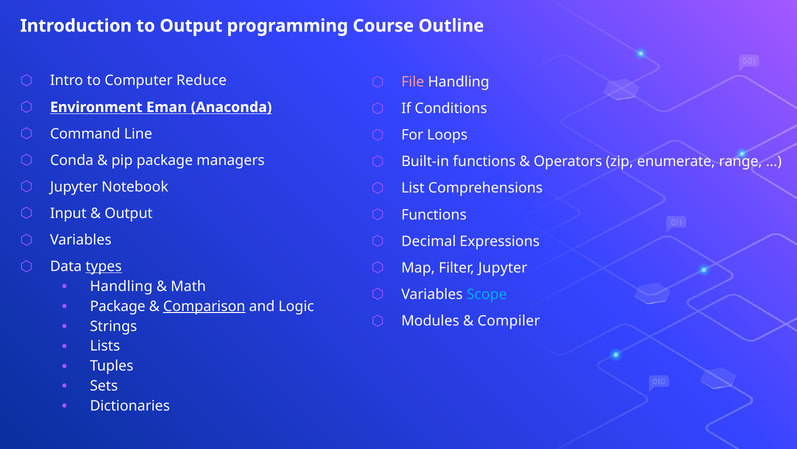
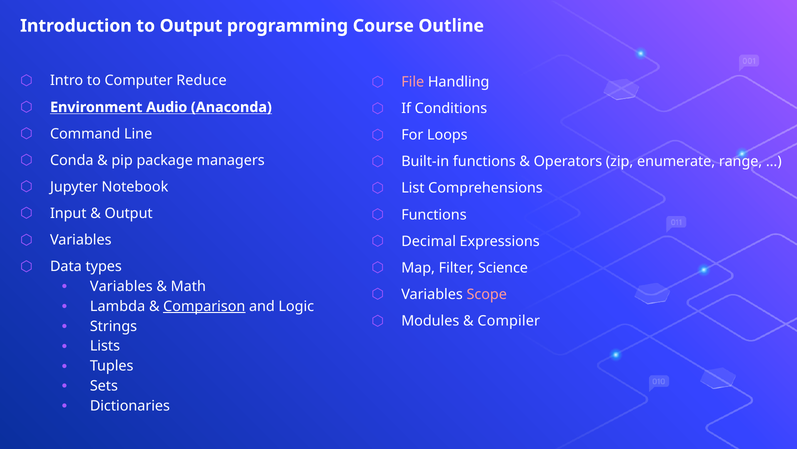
Eman: Eman -> Audio
types underline: present -> none
Filter Jupyter: Jupyter -> Science
Handling at (121, 286): Handling -> Variables
Scope colour: light blue -> pink
Package at (118, 306): Package -> Lambda
